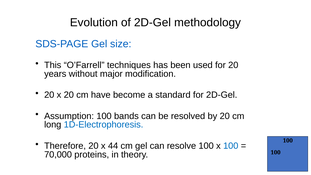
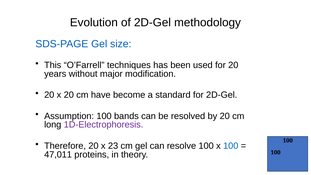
1D-Electrophoresis colour: blue -> purple
44: 44 -> 23
70,000: 70,000 -> 47,011
